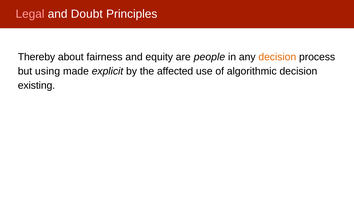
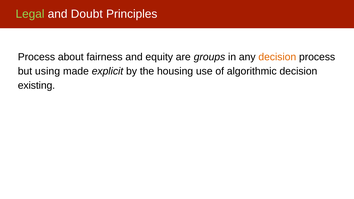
Legal colour: pink -> light green
Thereby at (36, 57): Thereby -> Process
people: people -> groups
affected: affected -> housing
